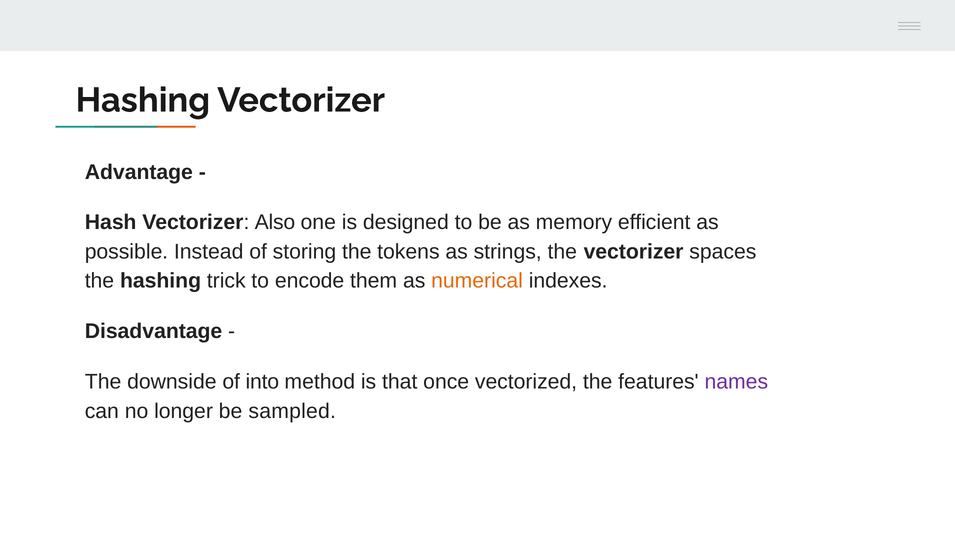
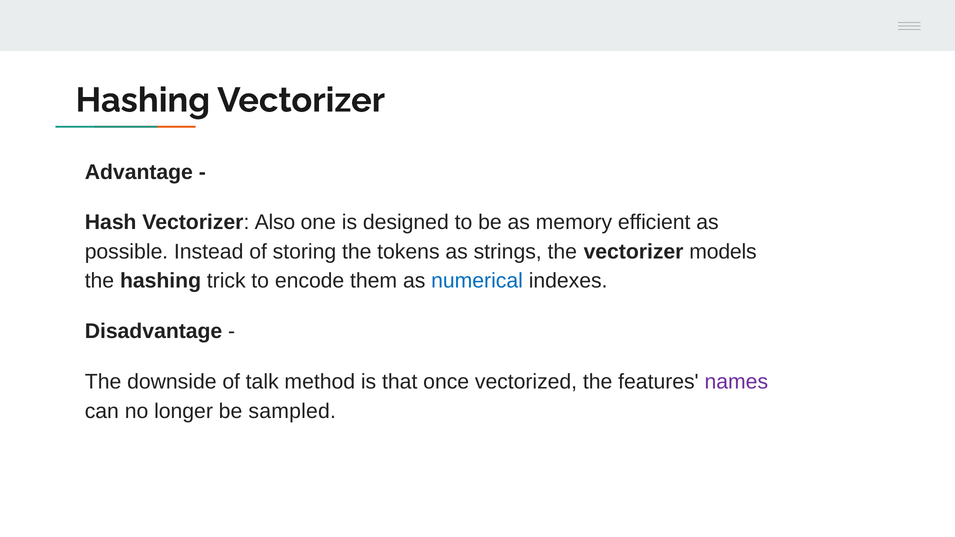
spaces: spaces -> models
numerical colour: orange -> blue
into: into -> talk
